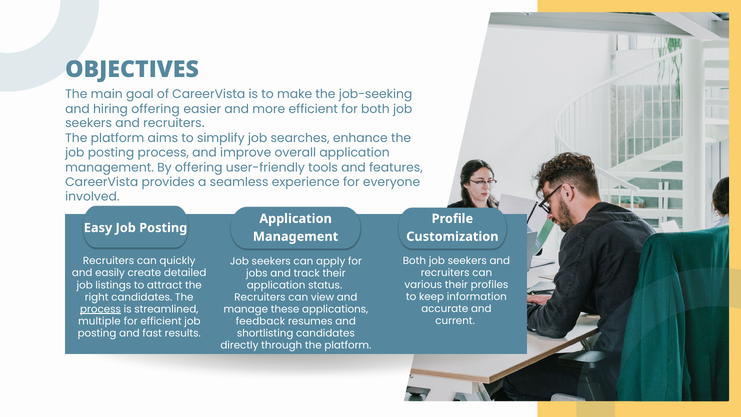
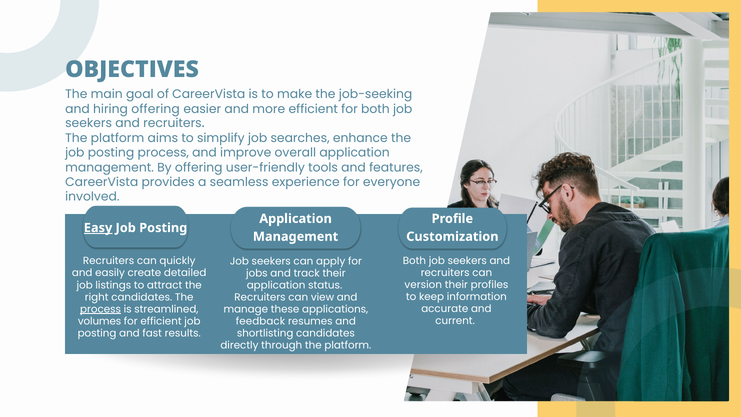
Easy underline: none -> present
various: various -> version
multiple: multiple -> volumes
